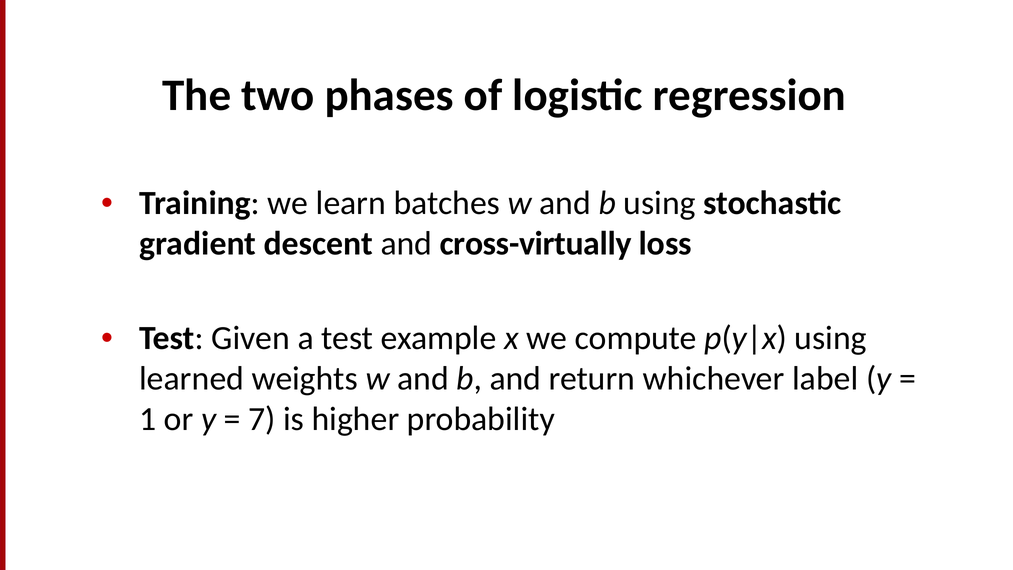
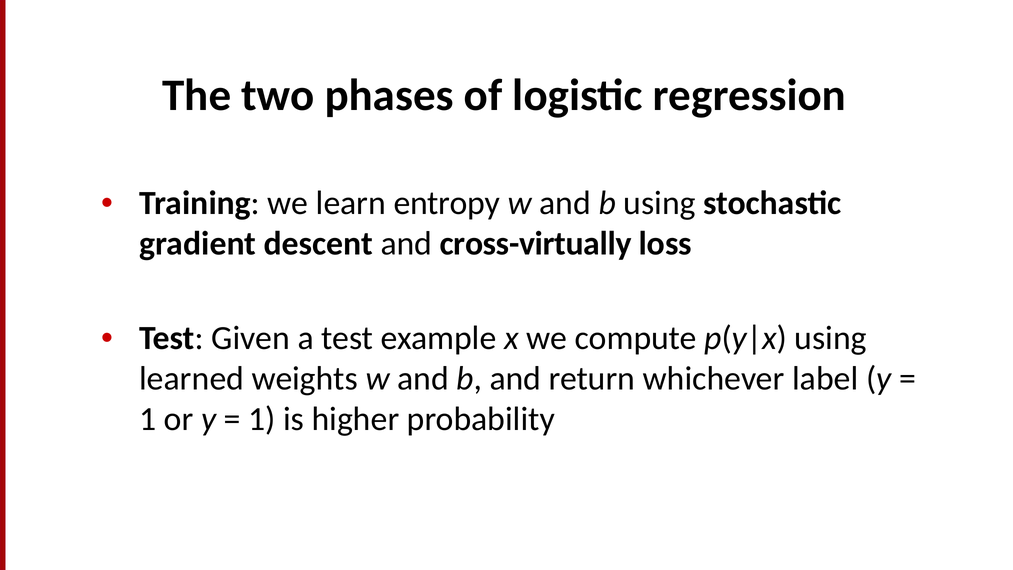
batches: batches -> entropy
7 at (262, 419): 7 -> 1
